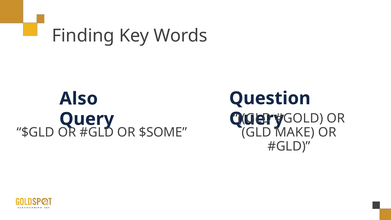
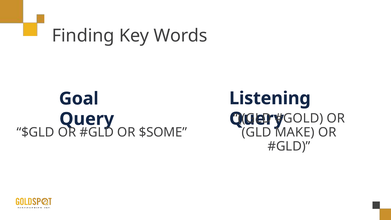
Question: Question -> Listening
Also: Also -> Goal
